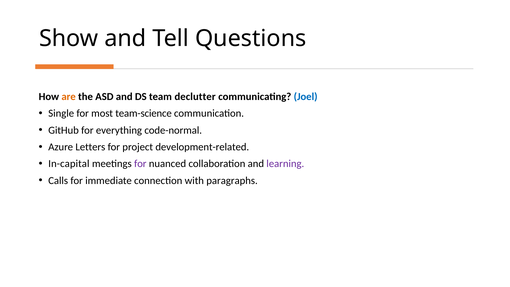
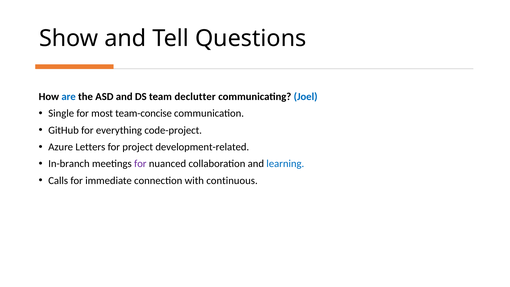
are colour: orange -> blue
team-science: team-science -> team-concise
code-normal: code-normal -> code-project
In-capital: In-capital -> In-branch
learning colour: purple -> blue
paragraphs: paragraphs -> continuous
